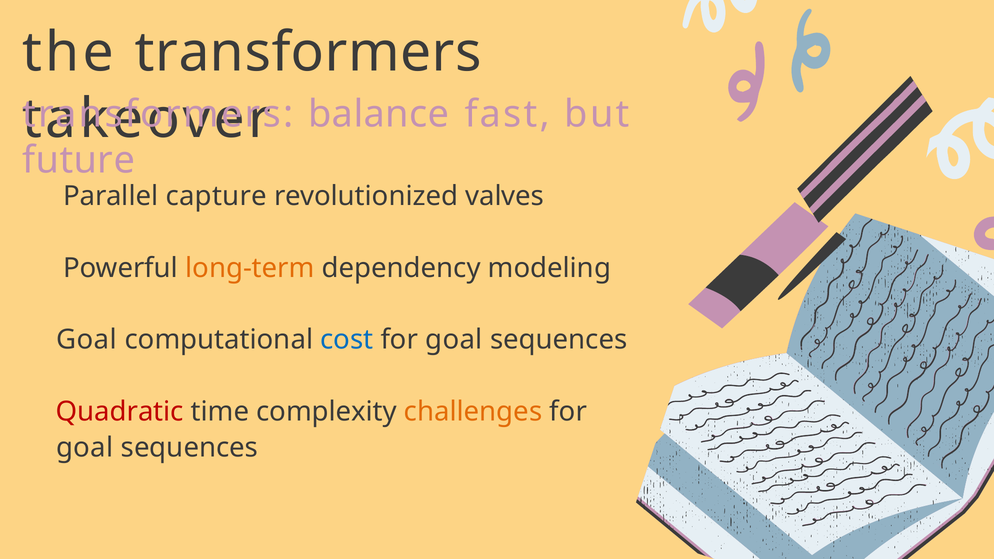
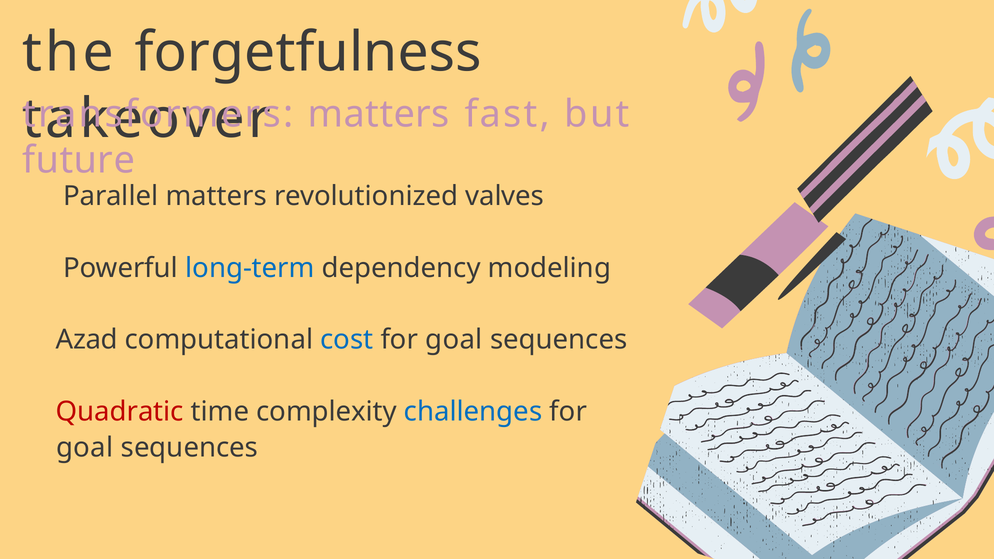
the transformers: transformers -> forgetfulness
balance at (379, 114): balance -> matters
Parallel capture: capture -> matters
long-term colour: orange -> blue
Goal at (87, 340): Goal -> Azad
challenges colour: orange -> blue
